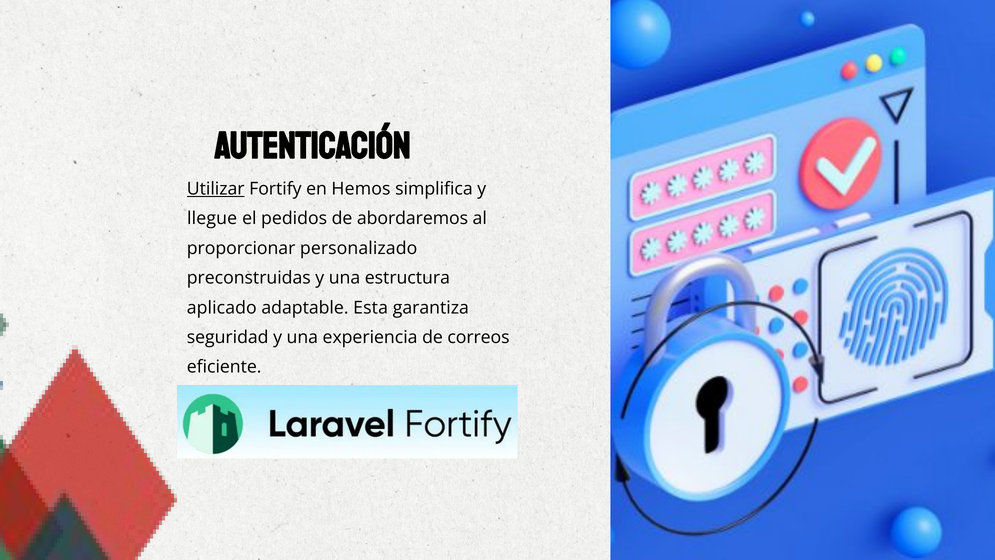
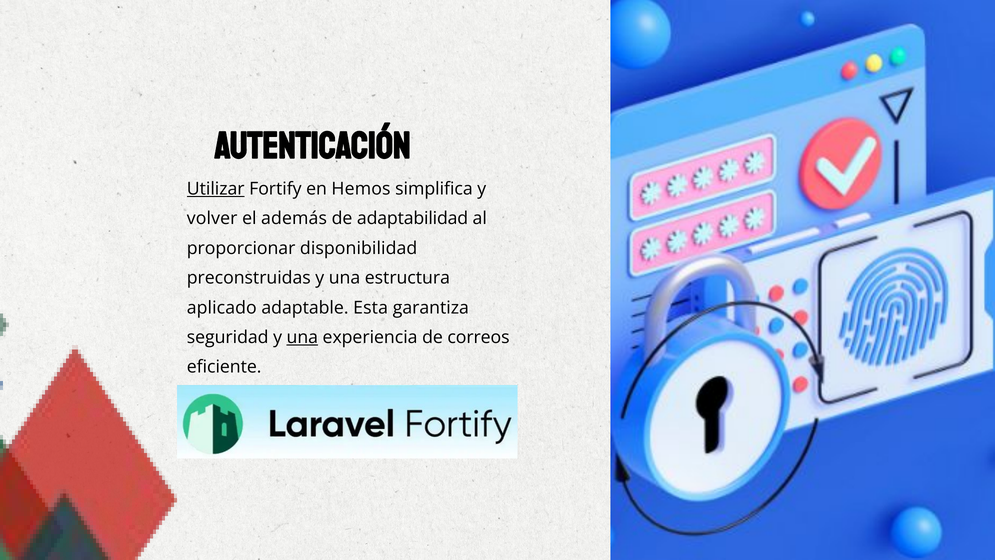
llegue: llegue -> volver
pedidos: pedidos -> además
abordaremos: abordaremos -> adaptabilidad
personalizado: personalizado -> disponibilidad
una at (302, 337) underline: none -> present
